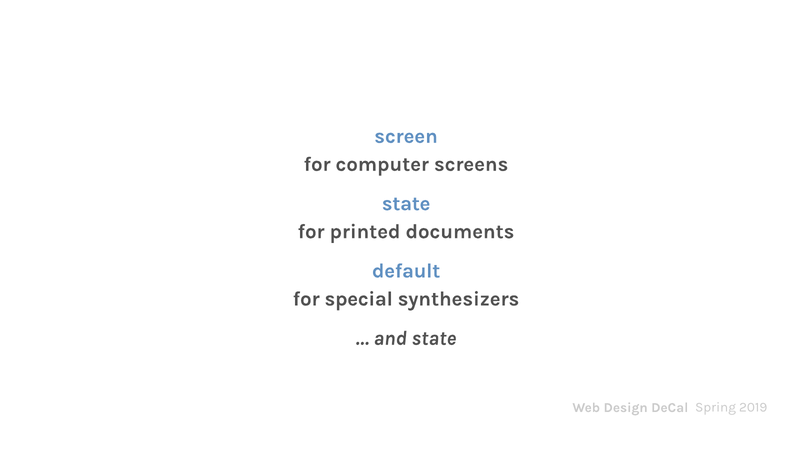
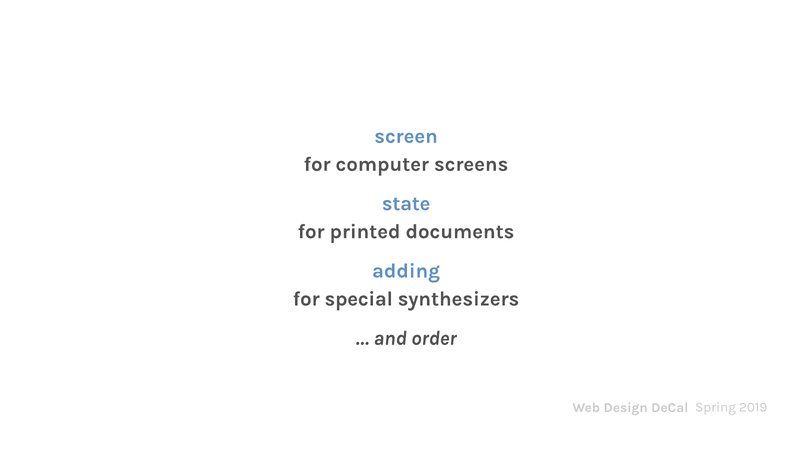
default: default -> adding
and state: state -> order
